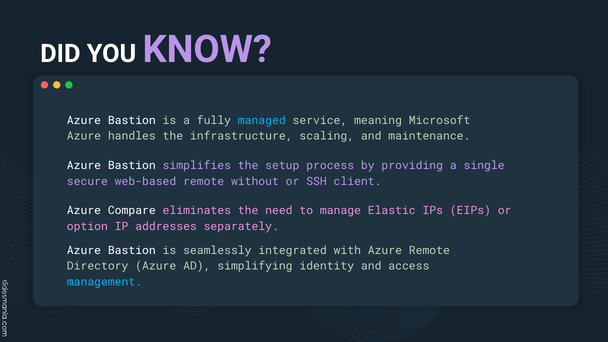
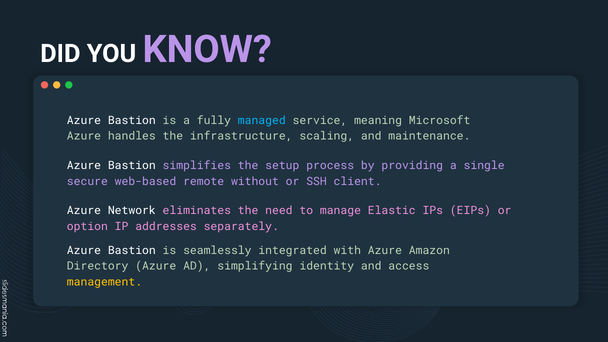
Compare: Compare -> Network
Azure Remote: Remote -> Amazon
management colour: light blue -> yellow
